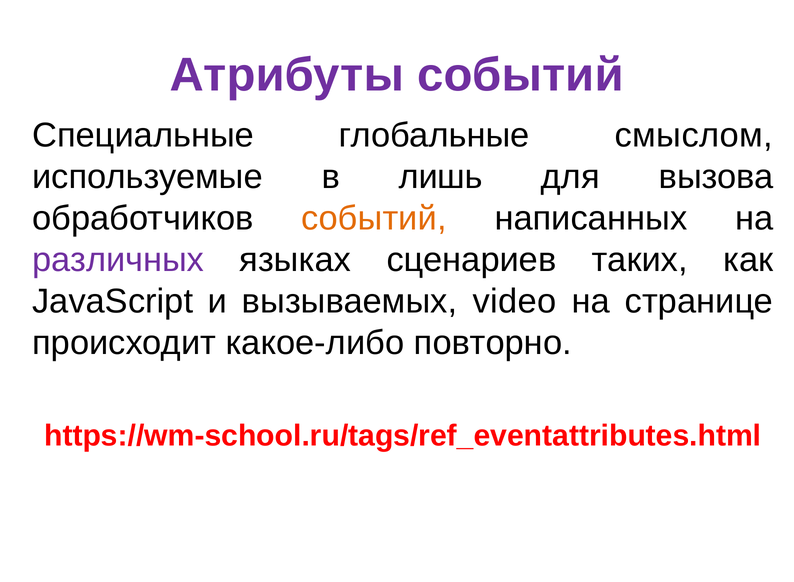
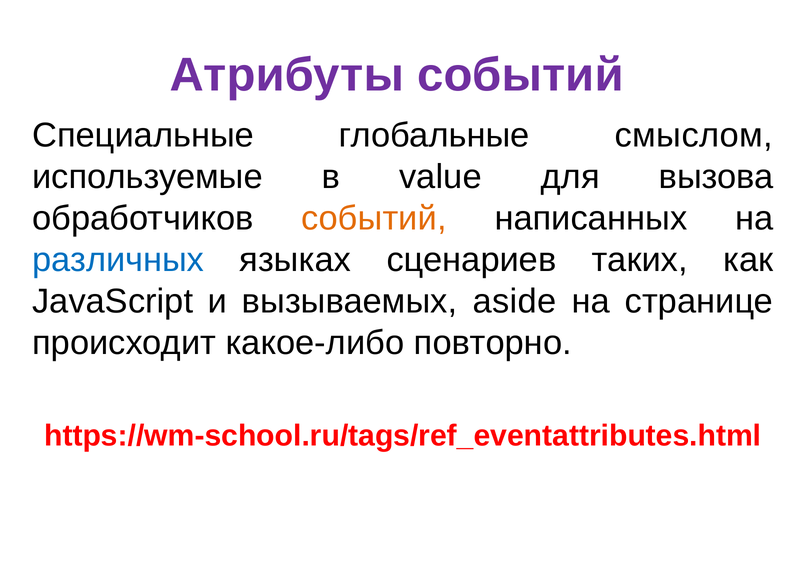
лишь: лишь -> value
различных colour: purple -> blue
video: video -> aside
